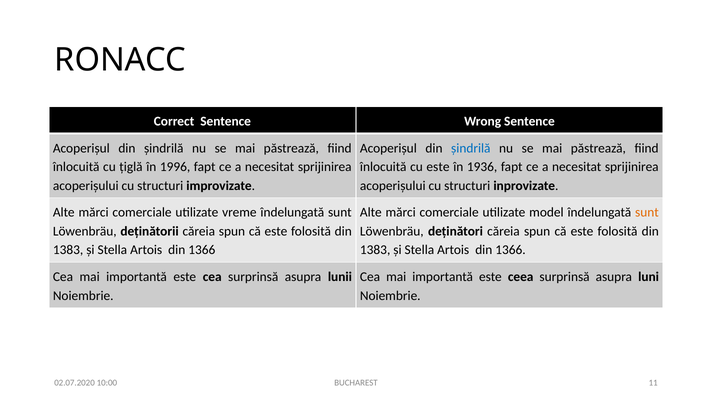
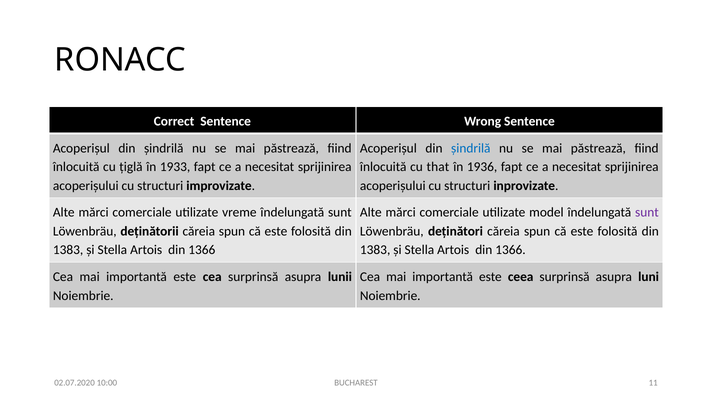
1996: 1996 -> 1933
cu este: este -> that
sunt at (647, 212) colour: orange -> purple
